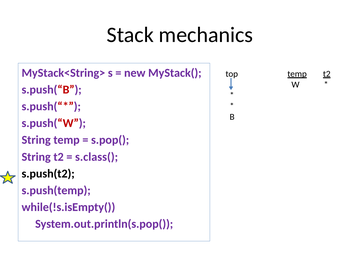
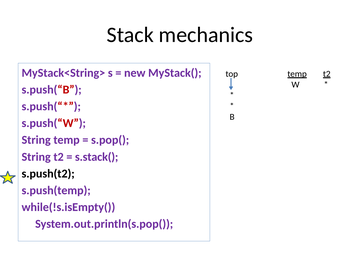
s.class(: s.class( -> s.stack(
